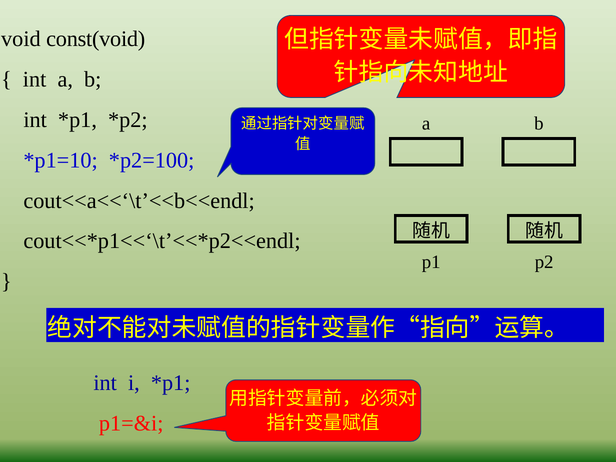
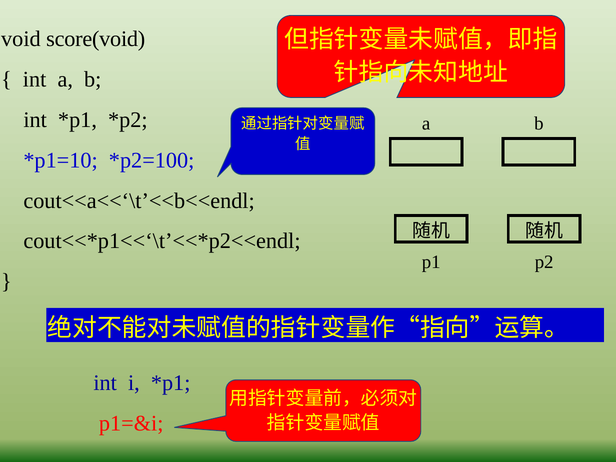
const(void: const(void -> score(void
